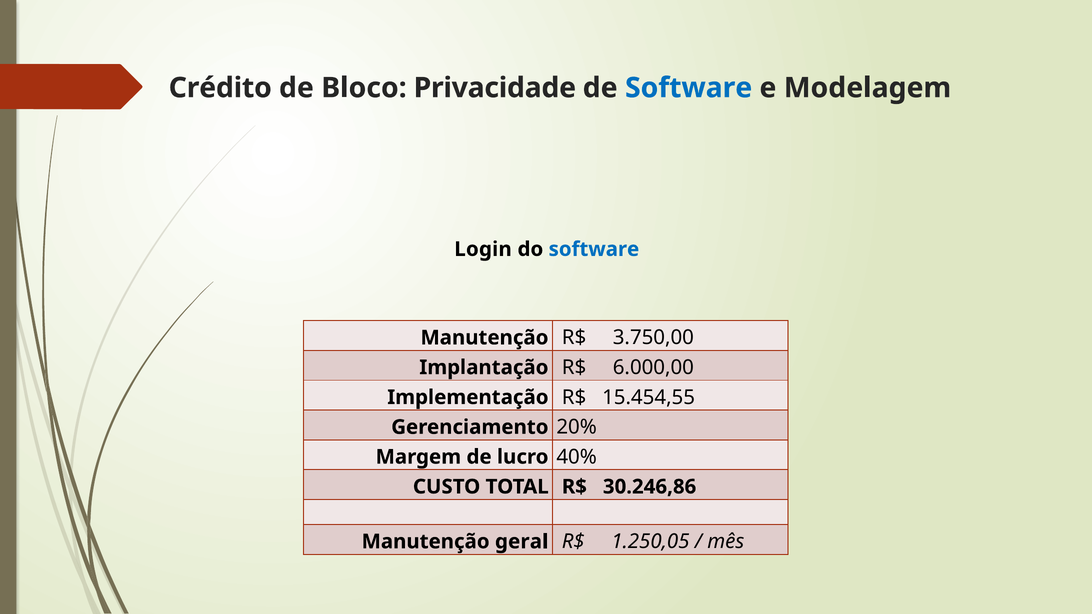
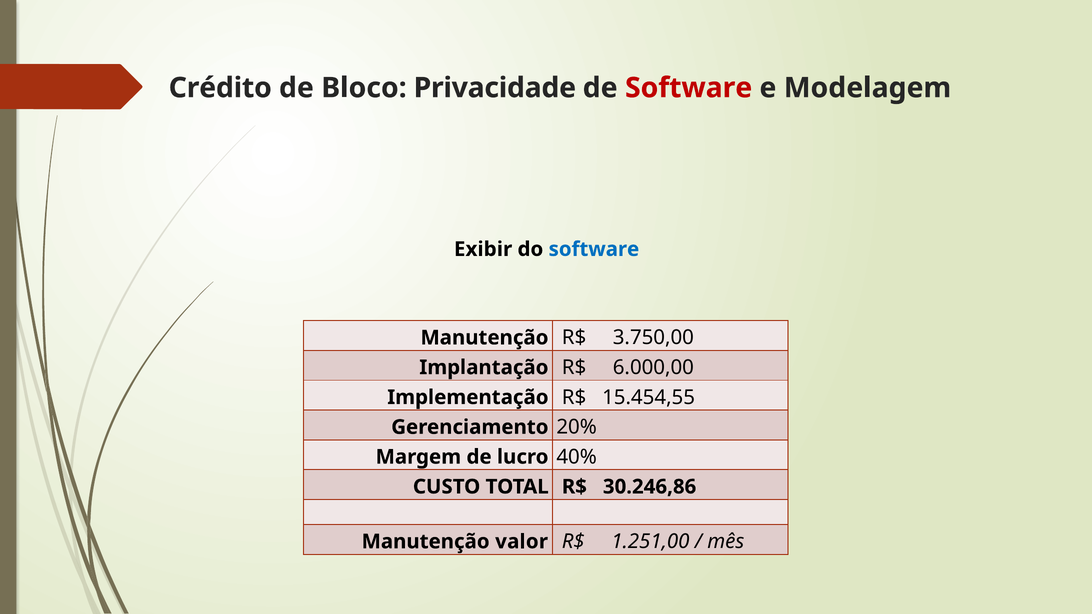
Software at (689, 88) colour: blue -> red
Login: Login -> Exibir
geral: geral -> valor
1.250,05: 1.250,05 -> 1.251,00
